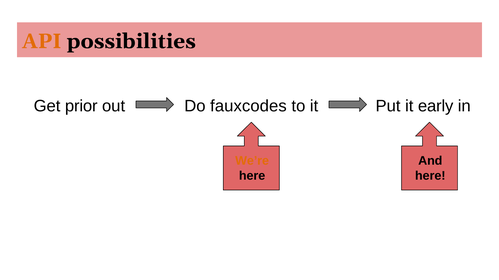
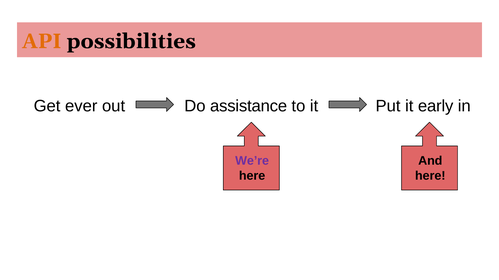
prior: prior -> ever
fauxcodes: fauxcodes -> assistance
We’re colour: orange -> purple
